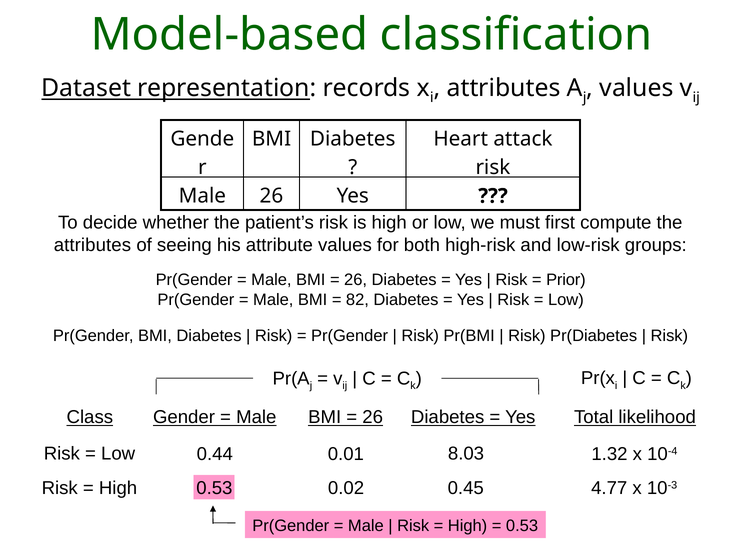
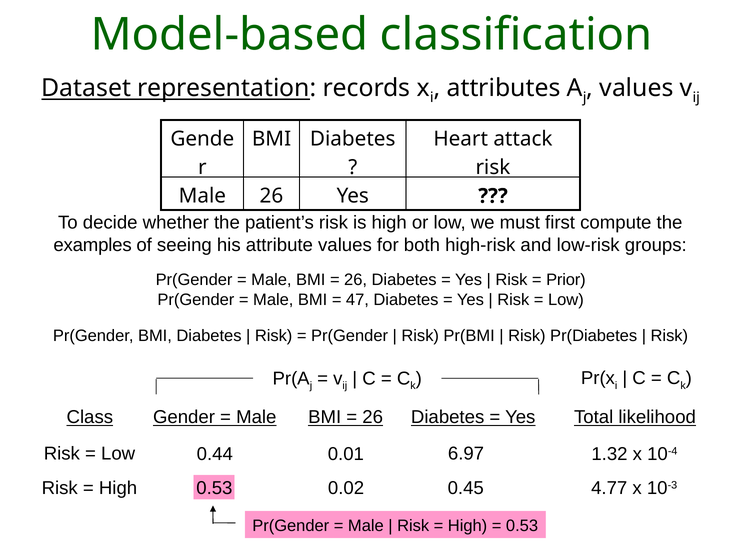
attributes at (92, 245): attributes -> examples
82: 82 -> 47
8.03: 8.03 -> 6.97
